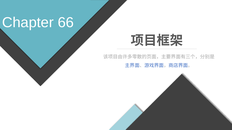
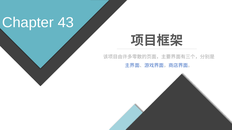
66: 66 -> 43
